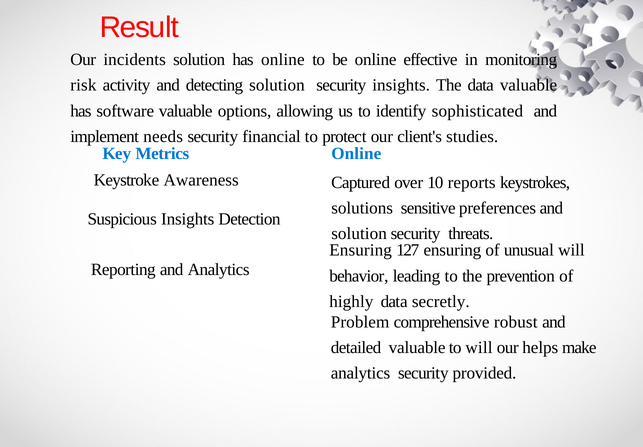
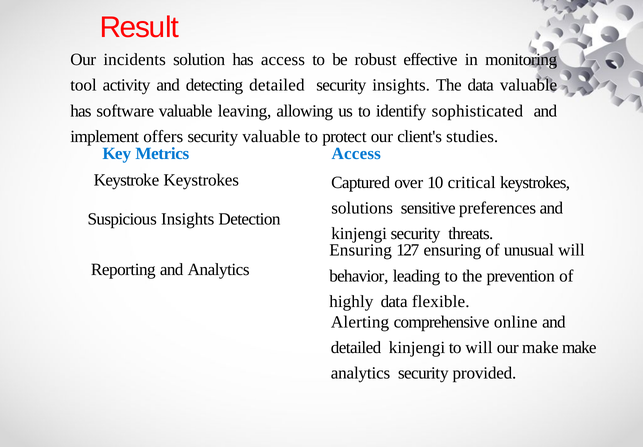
has online: online -> access
be online: online -> robust
risk: risk -> tool
detecting solution: solution -> detailed
options: options -> leaving
needs: needs -> offers
security financial: financial -> valuable
Metrics Online: Online -> Access
Keystroke Awareness: Awareness -> Keystrokes
reports: reports -> critical
solution at (359, 234): solution -> kinjengi
secretly: secretly -> flexible
Problem: Problem -> Alerting
robust: robust -> online
detailed valuable: valuable -> kinjengi
our helps: helps -> make
